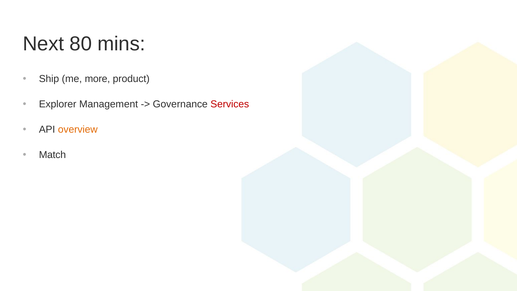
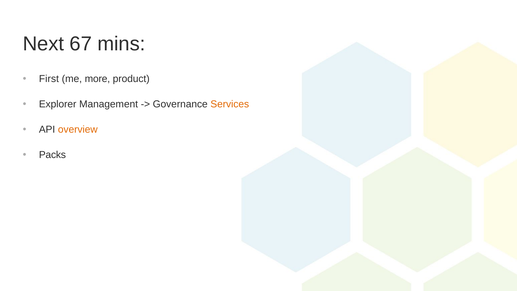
80: 80 -> 67
Ship: Ship -> First
Services colour: red -> orange
Match: Match -> Packs
